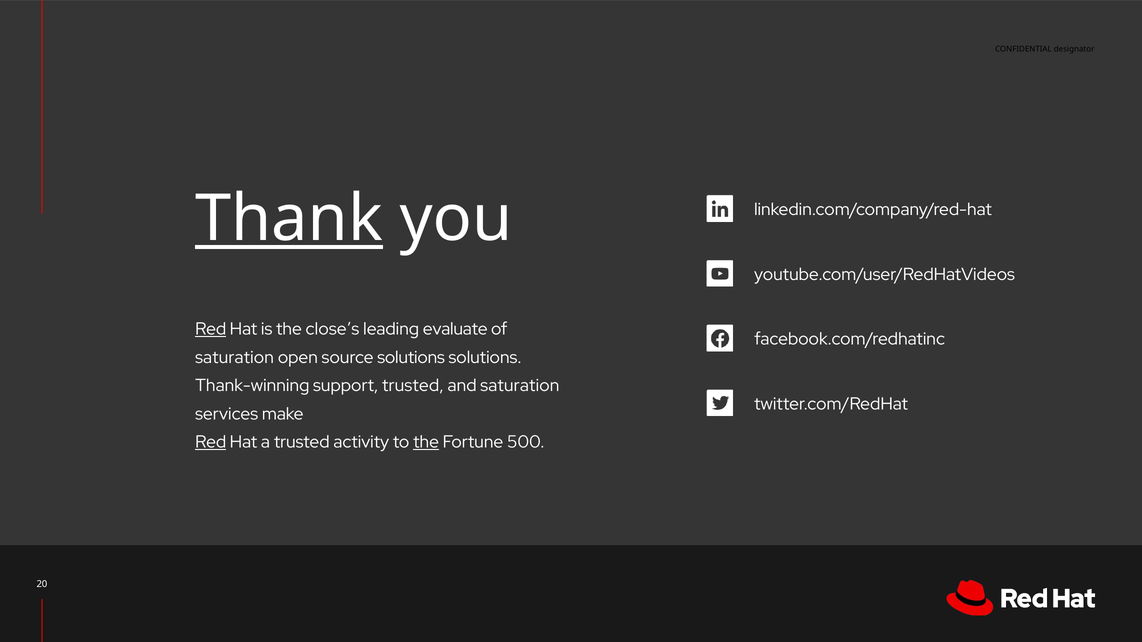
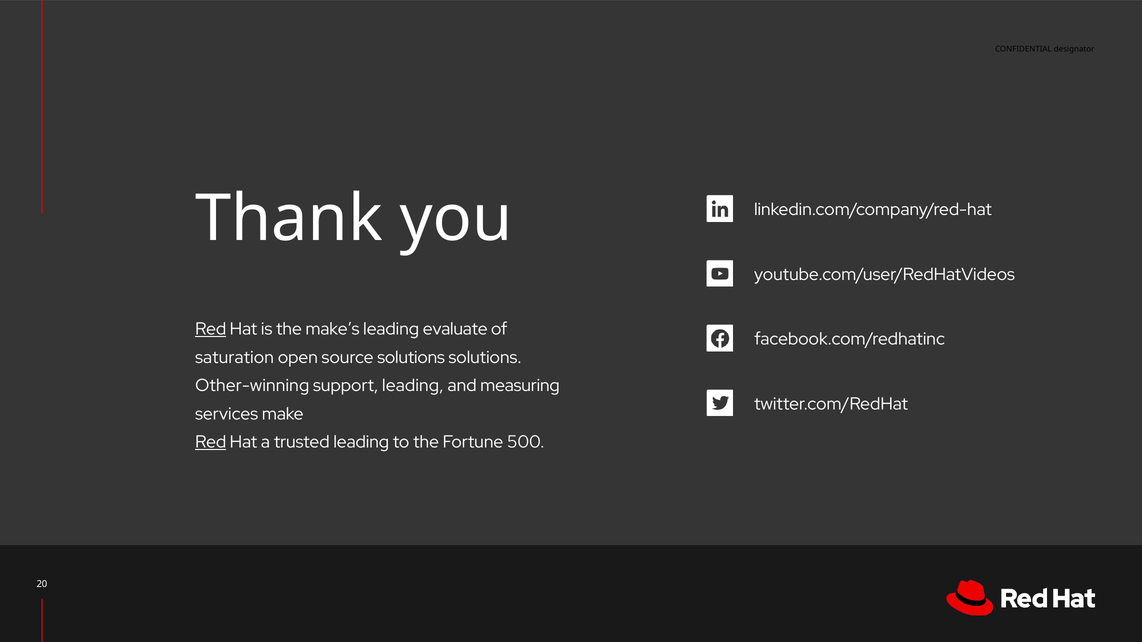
Thank underline: present -> none
close’s: close’s -> make’s
Thank-winning: Thank-winning -> Other-winning
support trusted: trusted -> leading
and saturation: saturation -> measuring
trusted activity: activity -> leading
the at (426, 443) underline: present -> none
